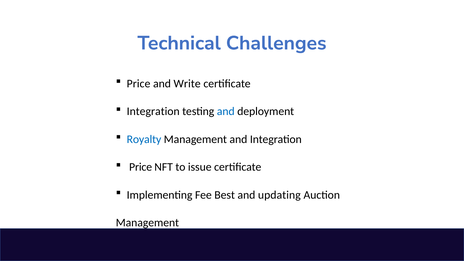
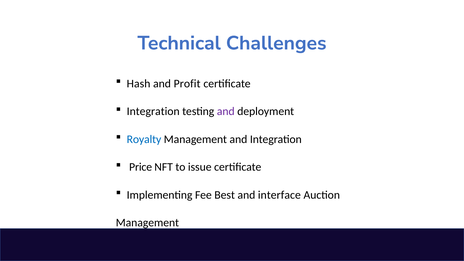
Price at (139, 84): Price -> Hash
Write: Write -> Profit
and at (226, 111) colour: blue -> purple
updating: updating -> interface
